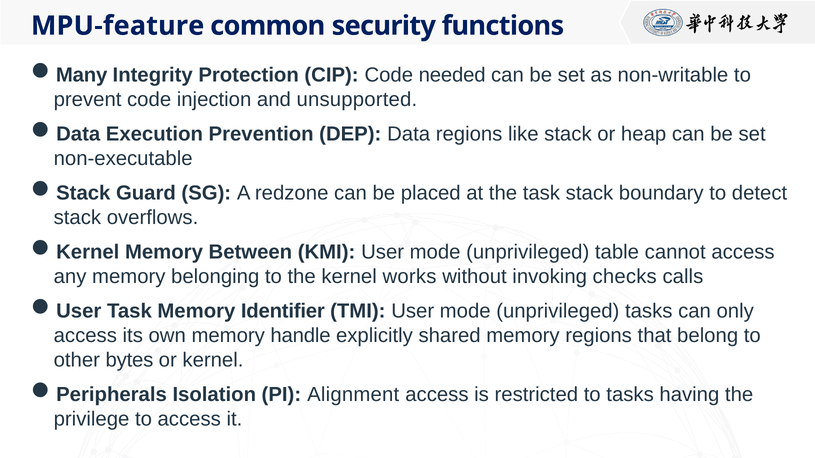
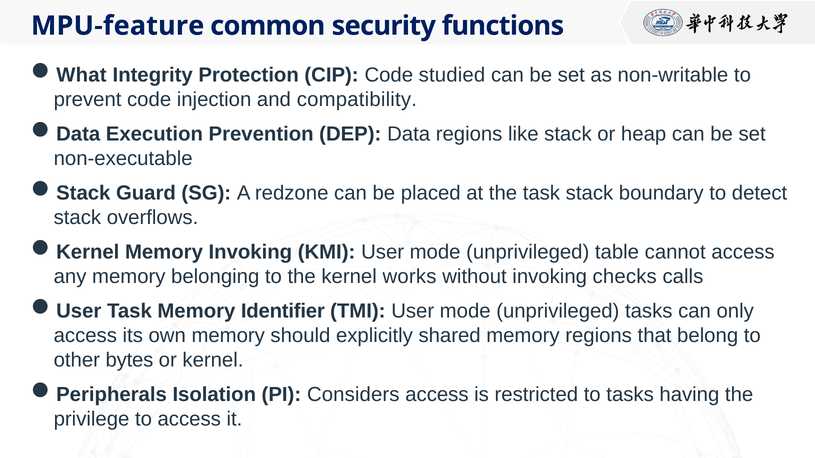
Many: Many -> What
needed: needed -> studied
unsupported: unsupported -> compatibility
Memory Between: Between -> Invoking
handle: handle -> should
Alignment: Alignment -> Considers
